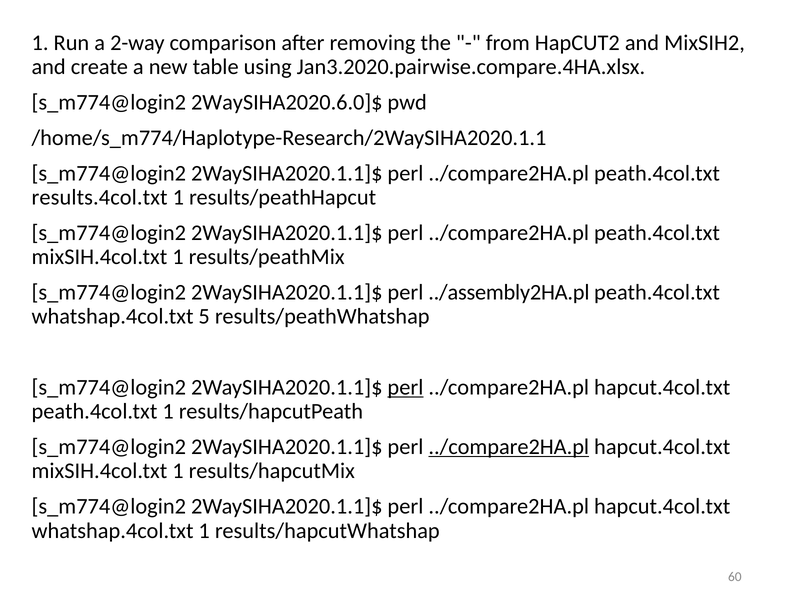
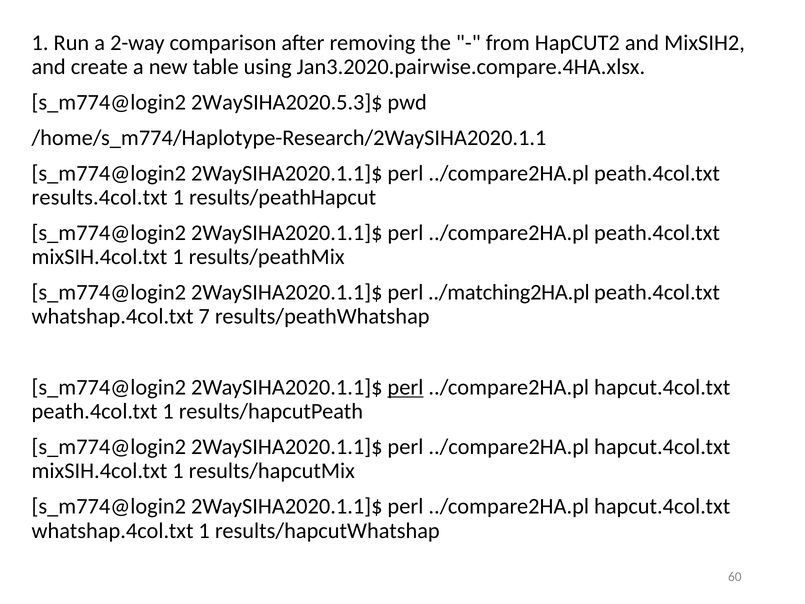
2WaySIHA2020.6.0]$: 2WaySIHA2020.6.0]$ -> 2WaySIHA2020.5.3]$
../assembly2HA.pl: ../assembly2HA.pl -> ../matching2HA.pl
5: 5 -> 7
../compare2HA.pl at (509, 447) underline: present -> none
